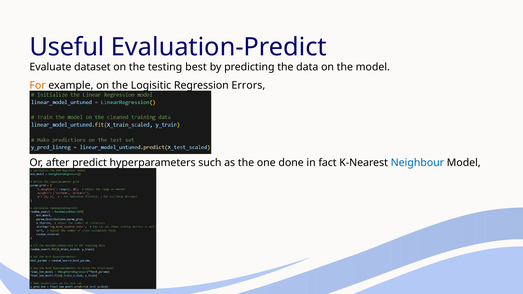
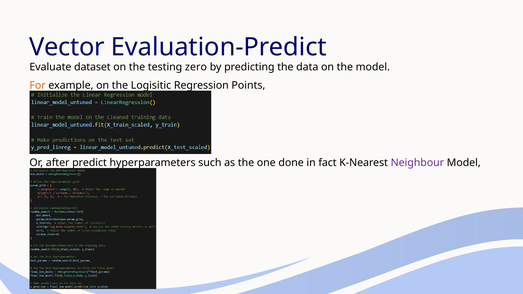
Useful: Useful -> Vector
best: best -> zero
Errors: Errors -> Points
Neighbour colour: blue -> purple
